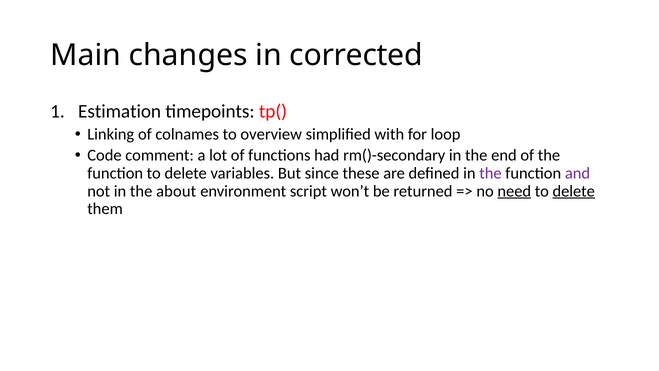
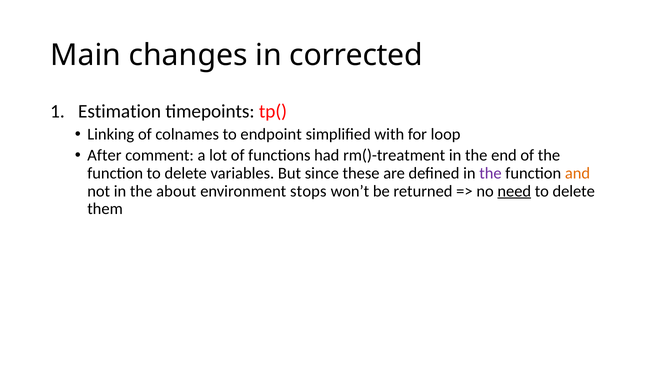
overview: overview -> endpoint
Code: Code -> After
rm()-secondary: rm()-secondary -> rm()-treatment
and colour: purple -> orange
script: script -> stops
delete at (574, 191) underline: present -> none
